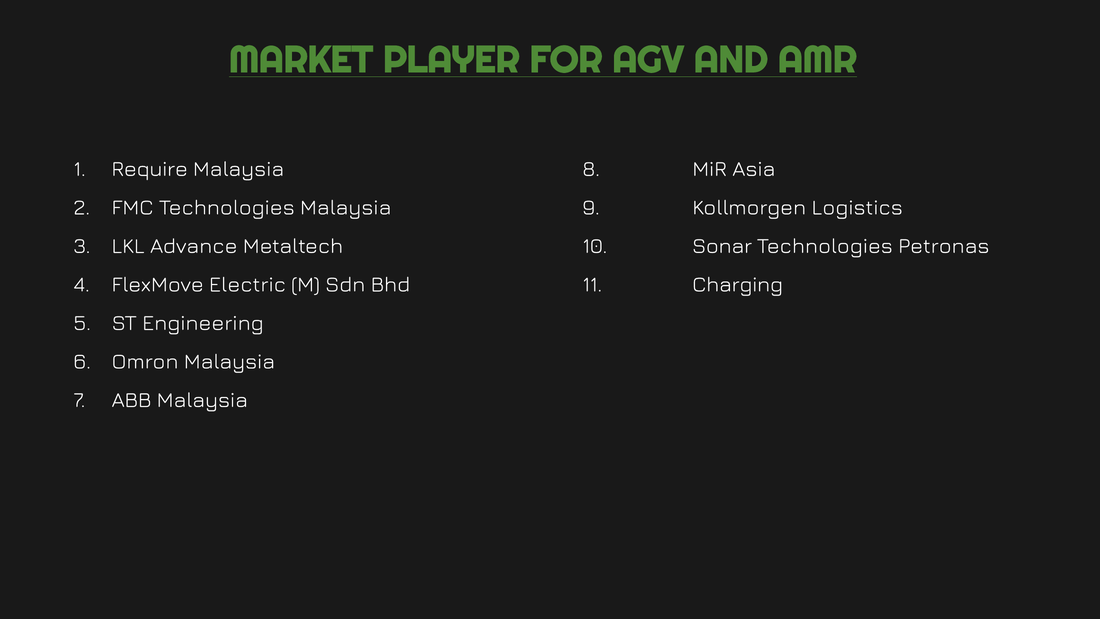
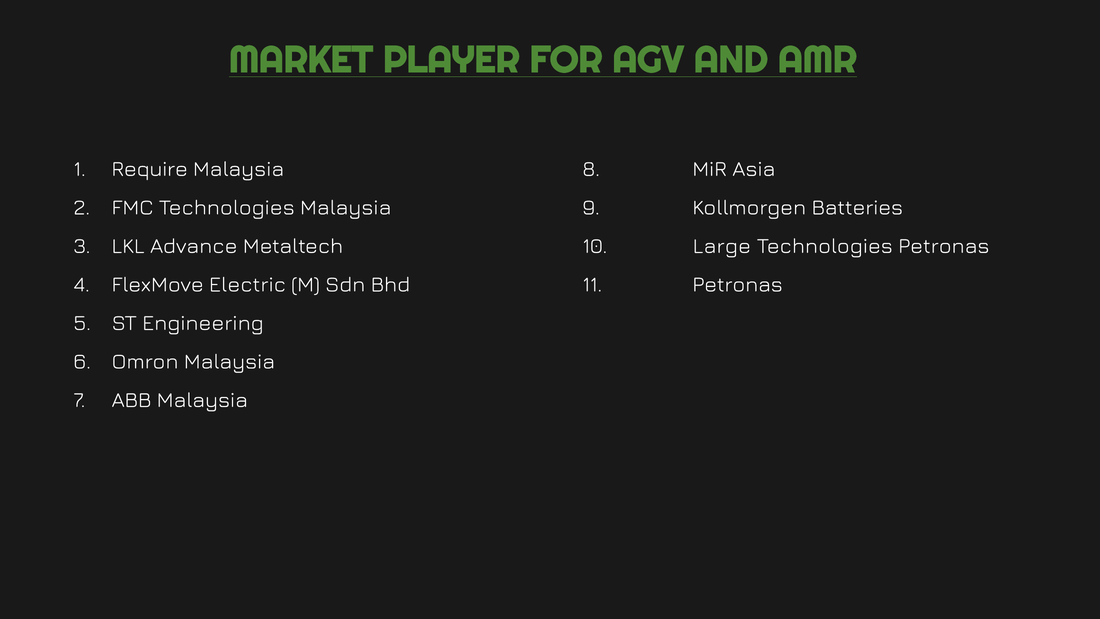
Logistics: Logistics -> Batteries
Sonar: Sonar -> Large
11 Charging: Charging -> Petronas
